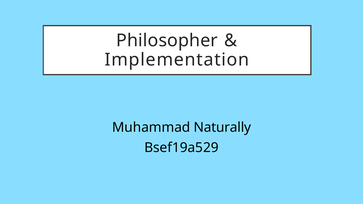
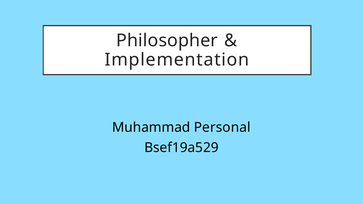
Naturally: Naturally -> Personal
